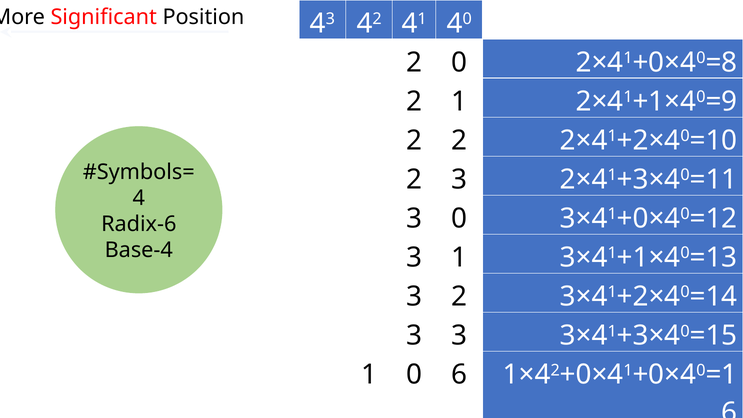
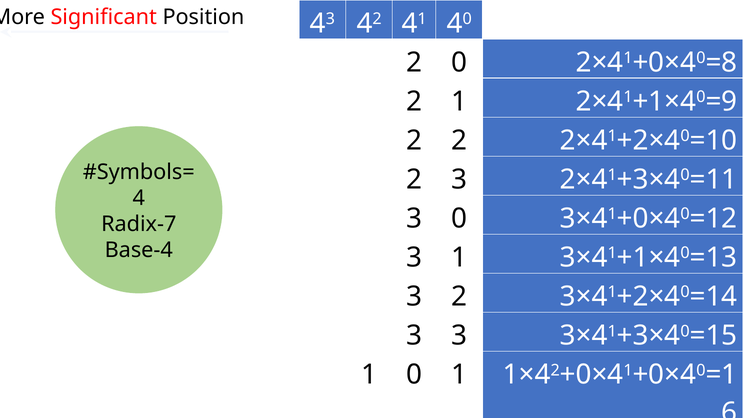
Radix-6: Radix-6 -> Radix-7
0 6: 6 -> 1
